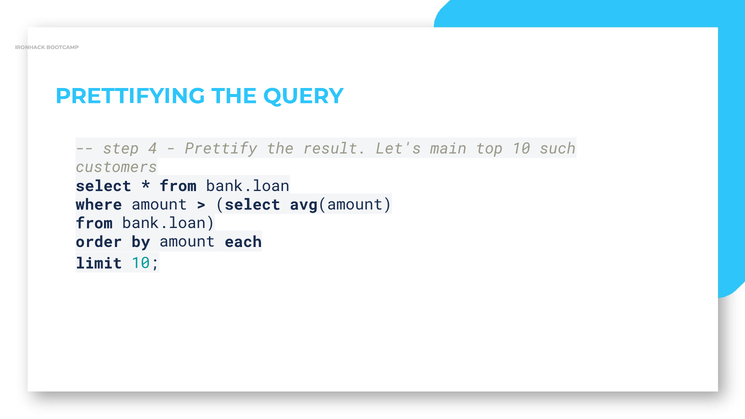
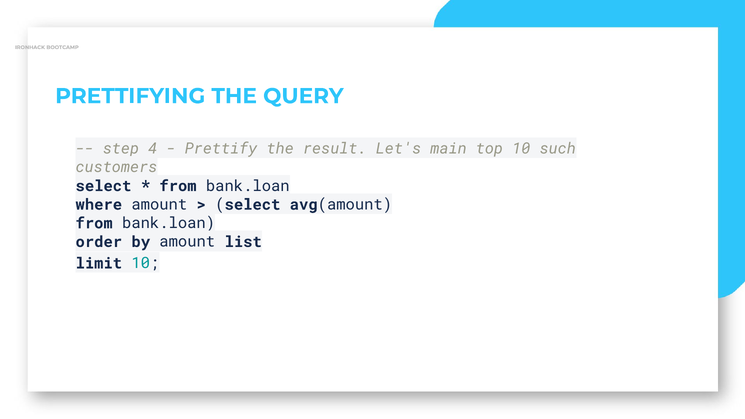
each: each -> list
